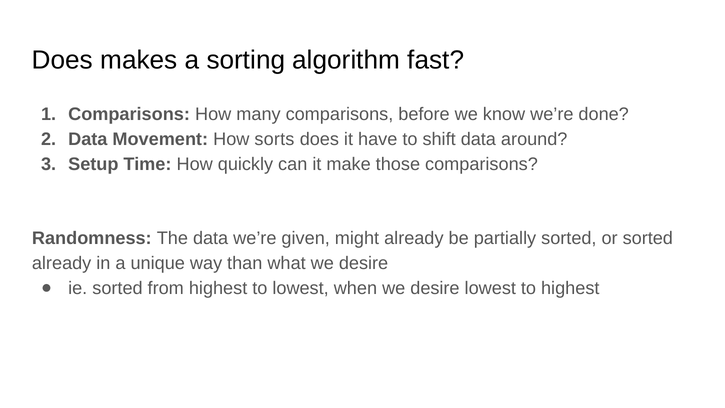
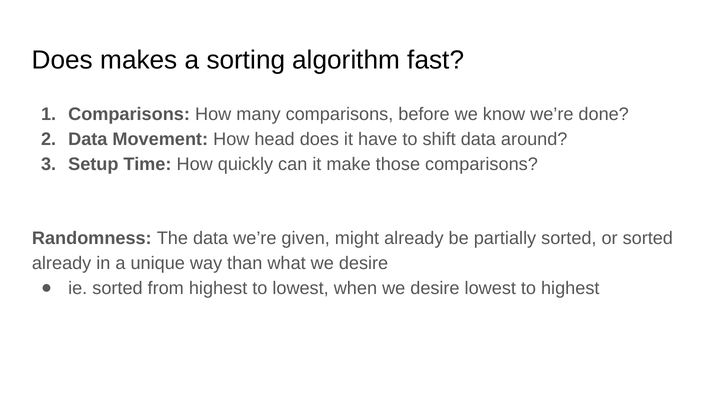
sorts: sorts -> head
